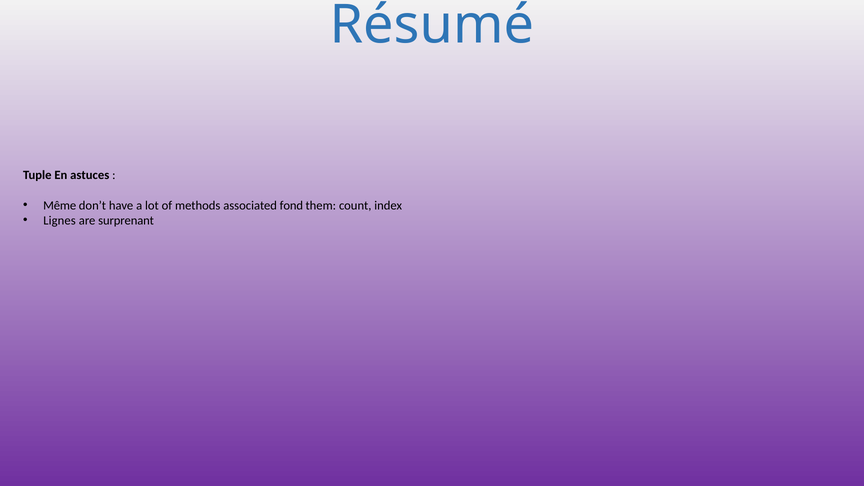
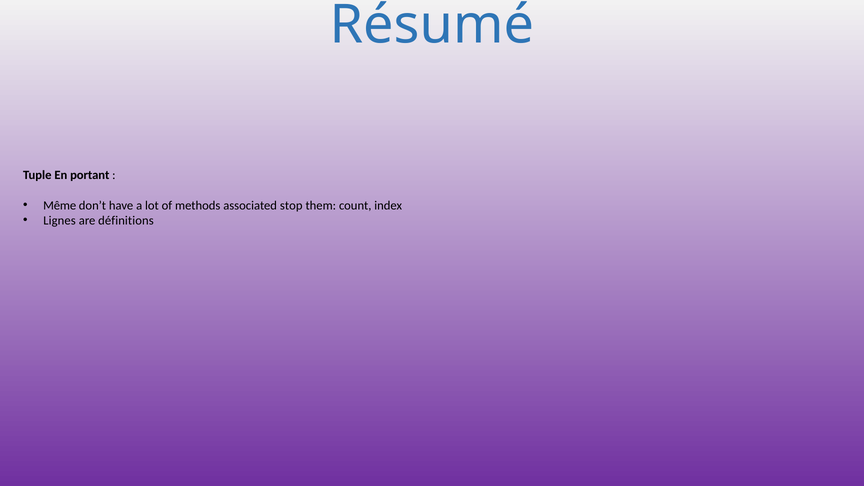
astuces: astuces -> portant
fond: fond -> stop
surprenant: surprenant -> définitions
